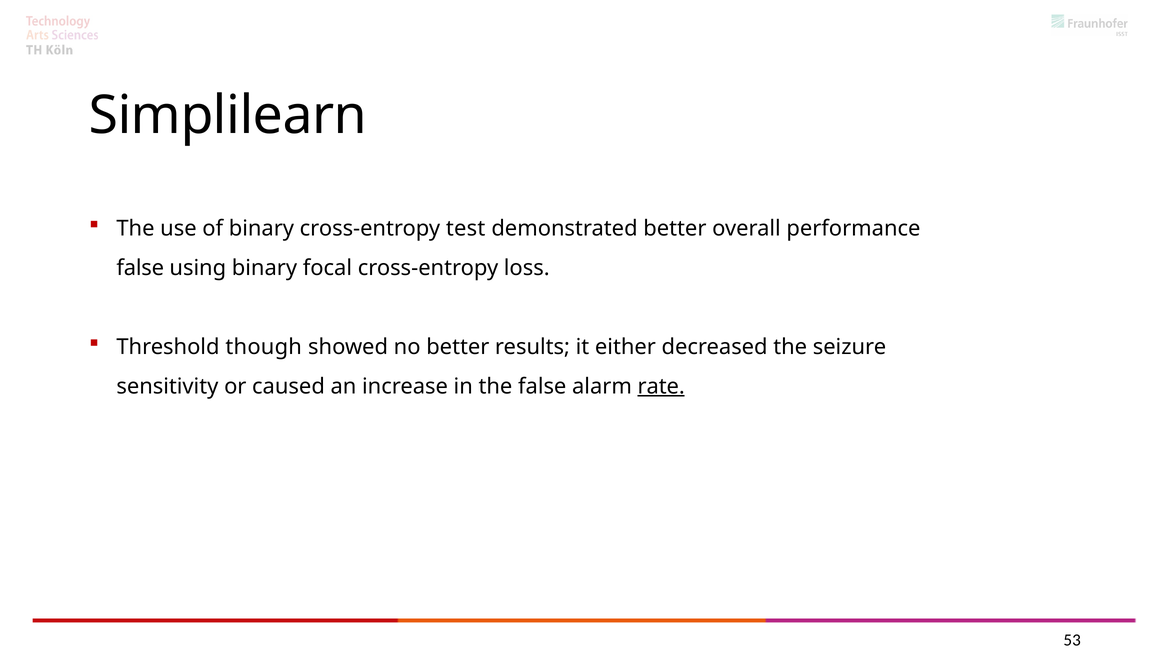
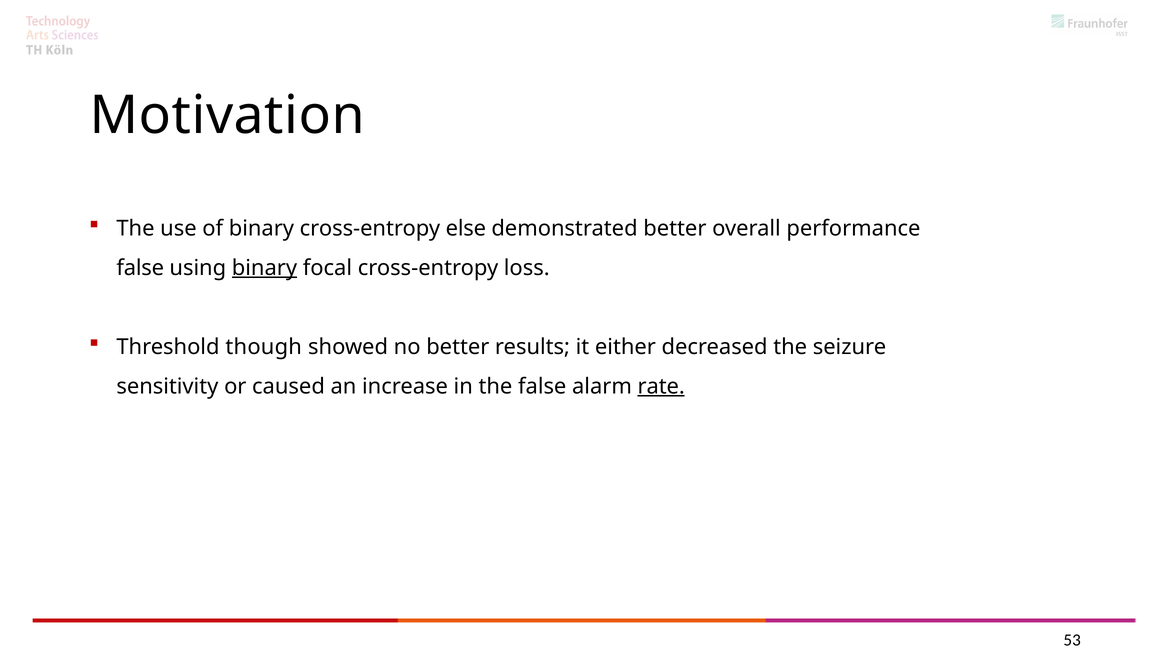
Simplilearn: Simplilearn -> Motivation
test: test -> else
binary at (264, 268) underline: none -> present
